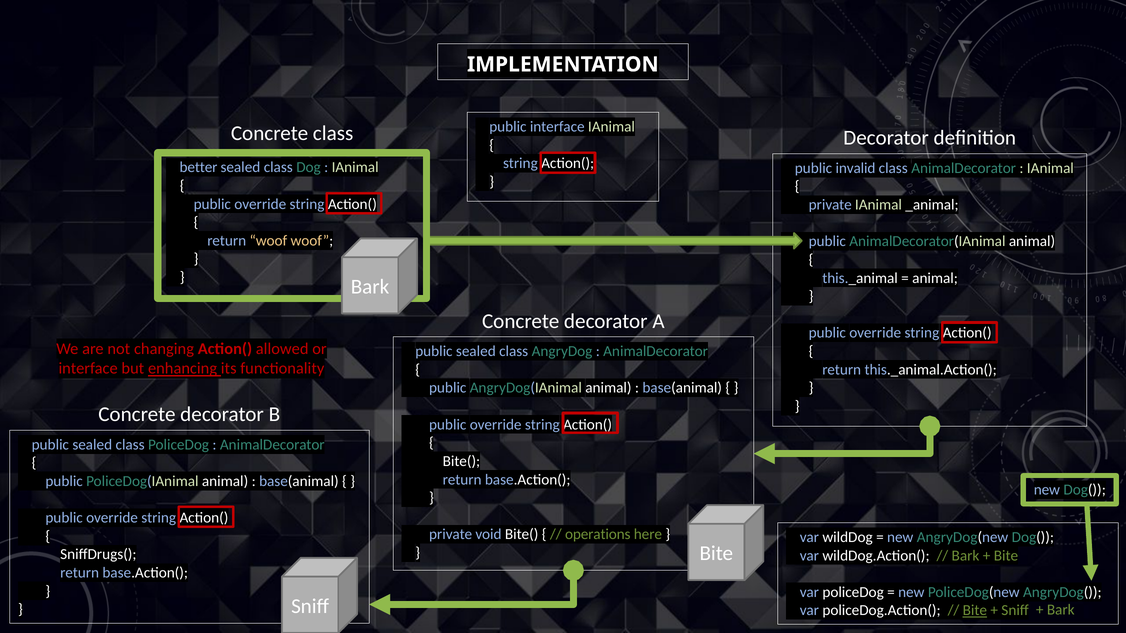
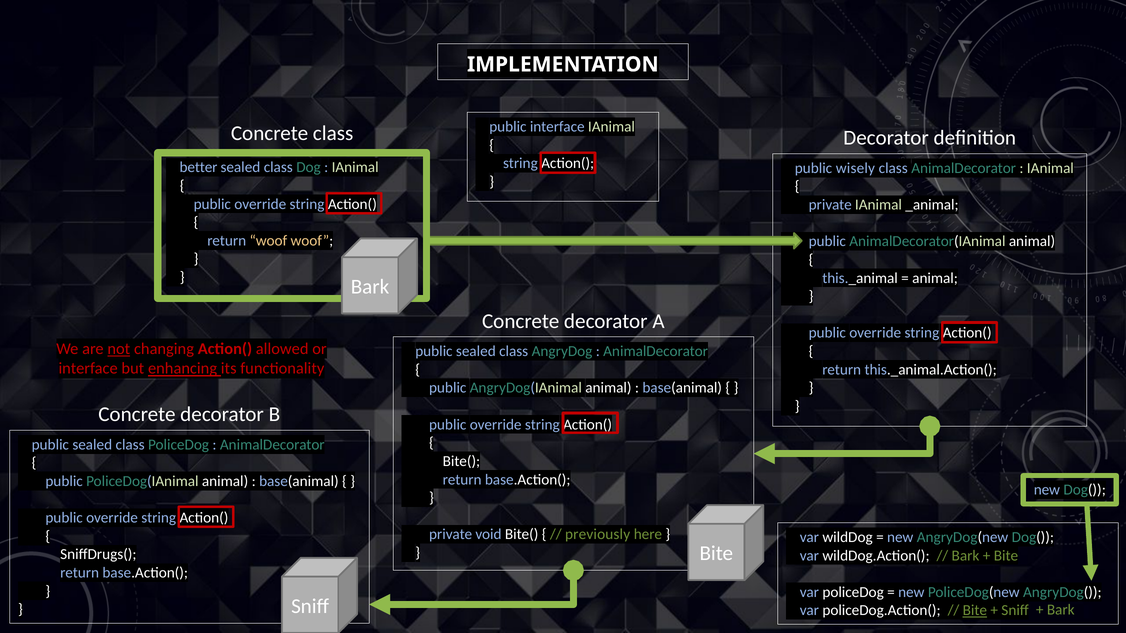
invalid: invalid -> wisely
not underline: none -> present
operations: operations -> previously
